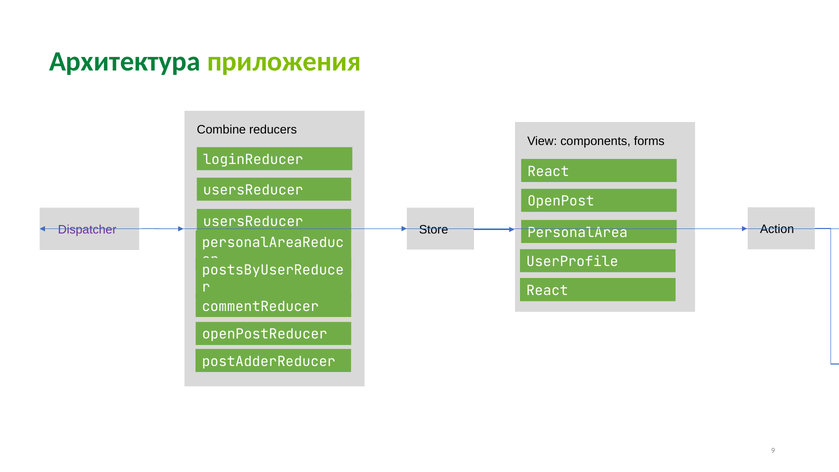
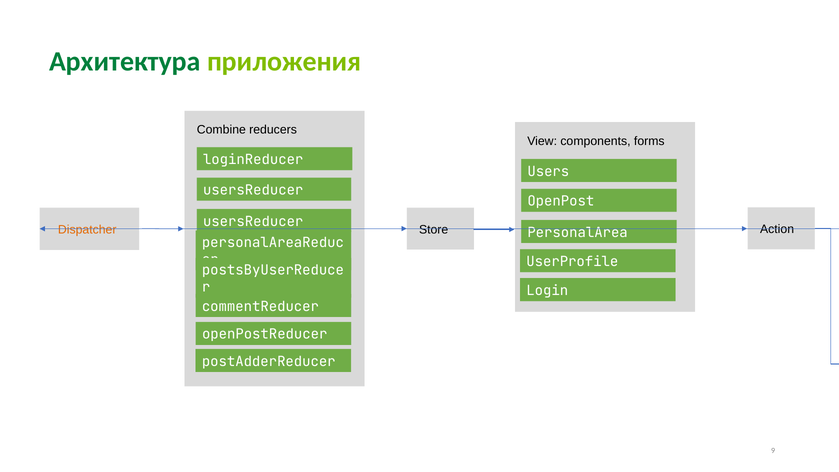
React at (548, 171): React -> Users
Dispatcher colour: purple -> orange
React at (547, 291): React -> Login
